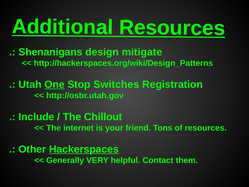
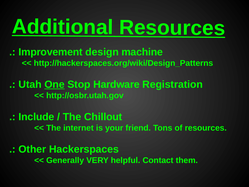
Shenanigans: Shenanigans -> Improvement
mitigate: mitigate -> machine
Switches: Switches -> Hardware
Hackerspaces underline: present -> none
